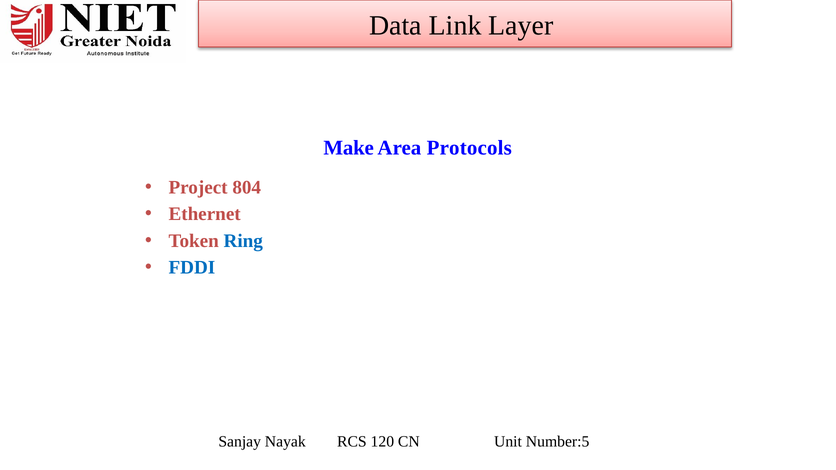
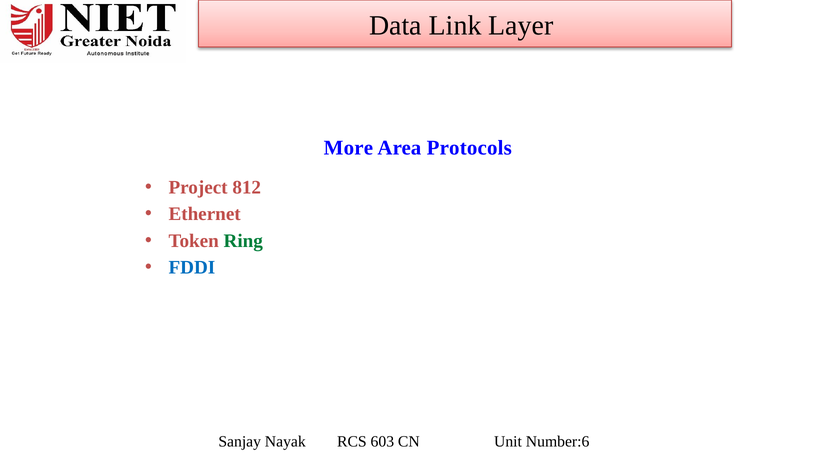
Make: Make -> More
804: 804 -> 812
Ring colour: blue -> green
120: 120 -> 603
Number:5: Number:5 -> Number:6
